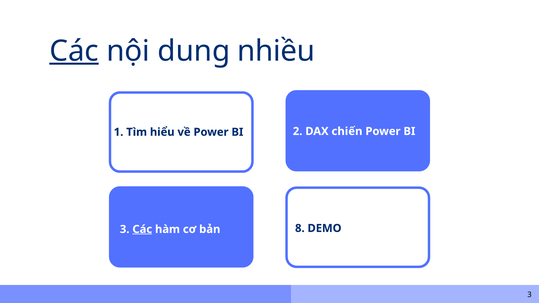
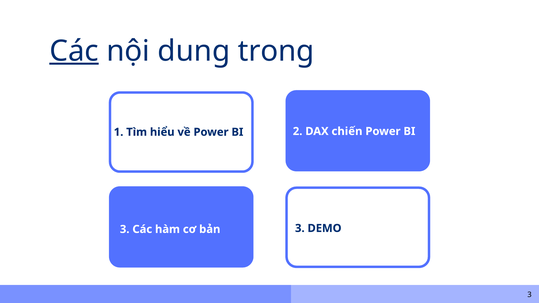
nhiều: nhiều -> trong
Các at (142, 229) underline: present -> none
bản 8: 8 -> 3
